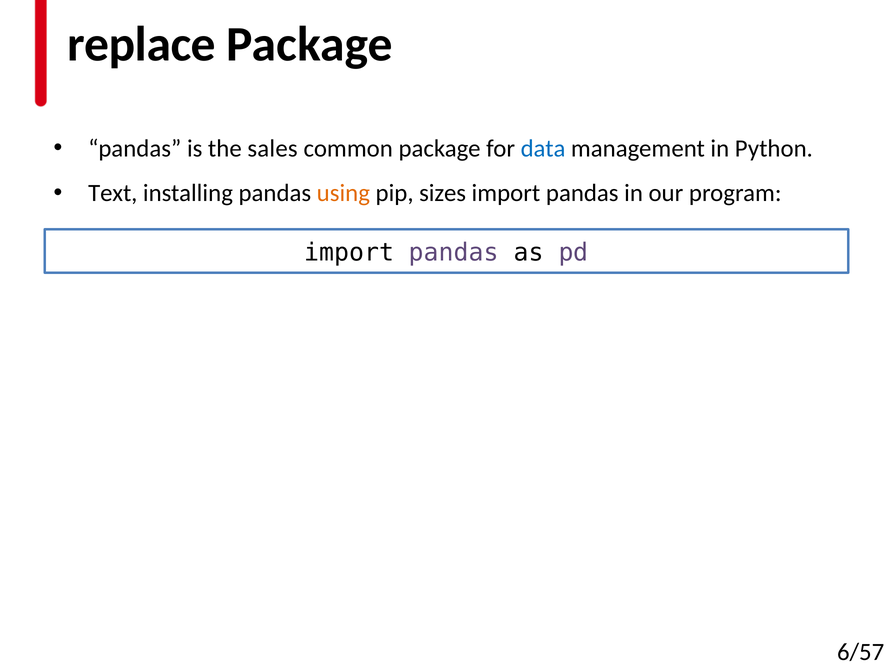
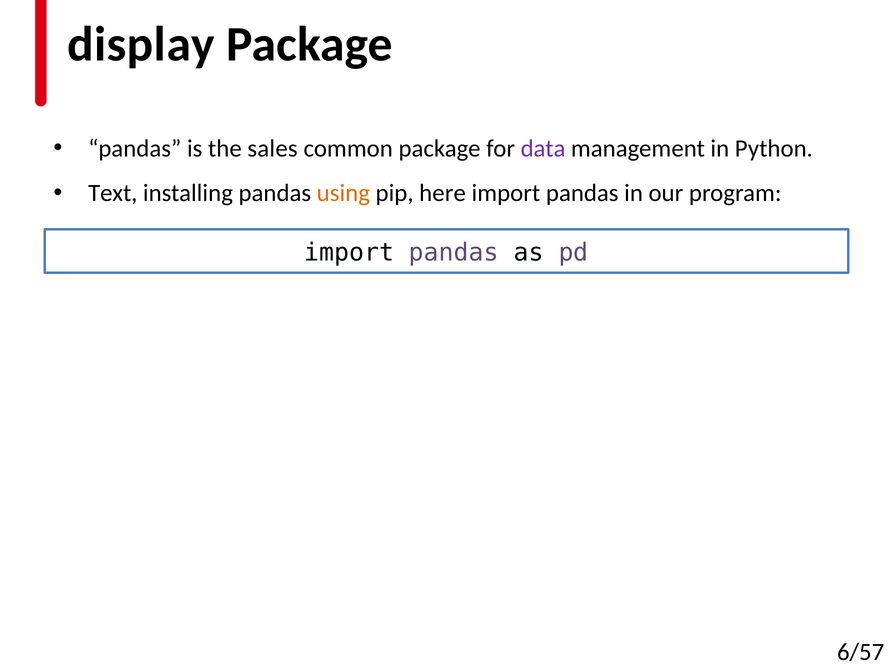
replace: replace -> display
data colour: blue -> purple
sizes: sizes -> here
